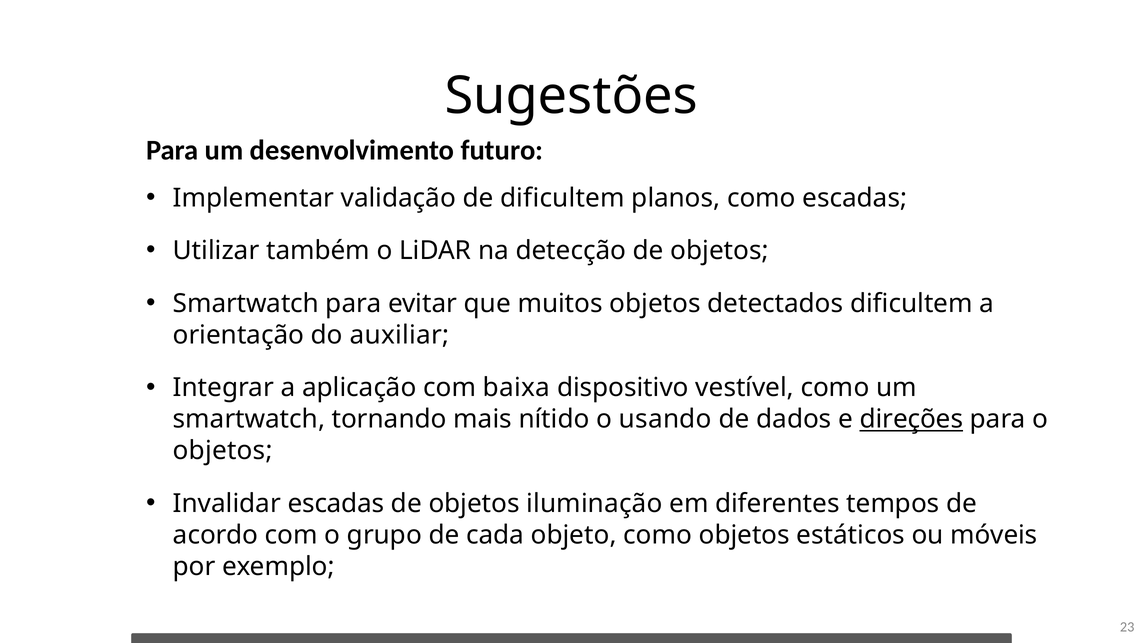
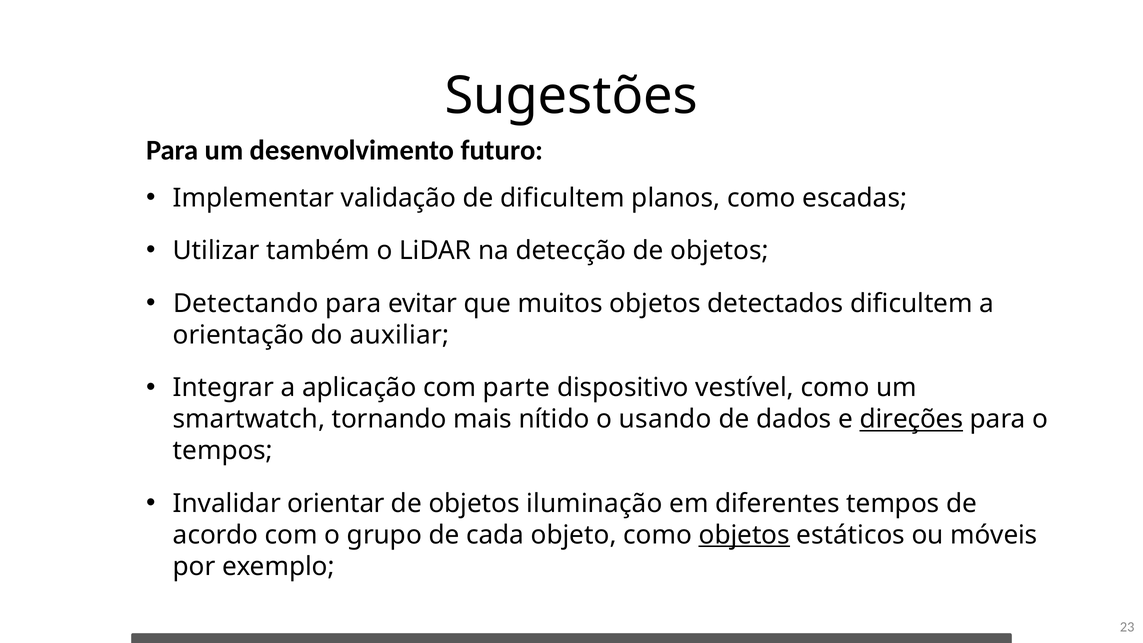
Smartwatch at (246, 304): Smartwatch -> Detectando
baixa: baixa -> parte
objetos at (223, 451): objetos -> tempos
Invalidar escadas: escadas -> orientar
objetos at (744, 535) underline: none -> present
